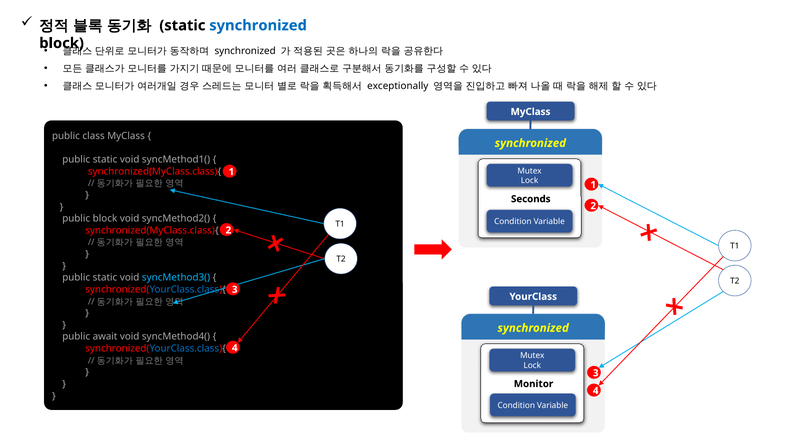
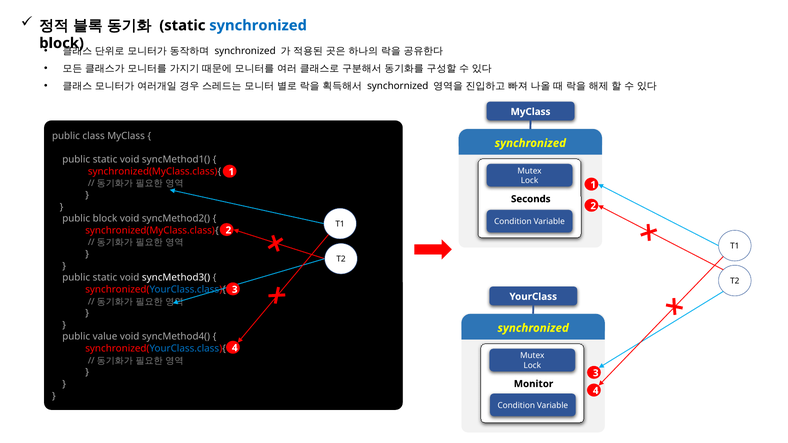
exceptionally: exceptionally -> synchornized
syncMethod3( colour: light blue -> white
await: await -> value
